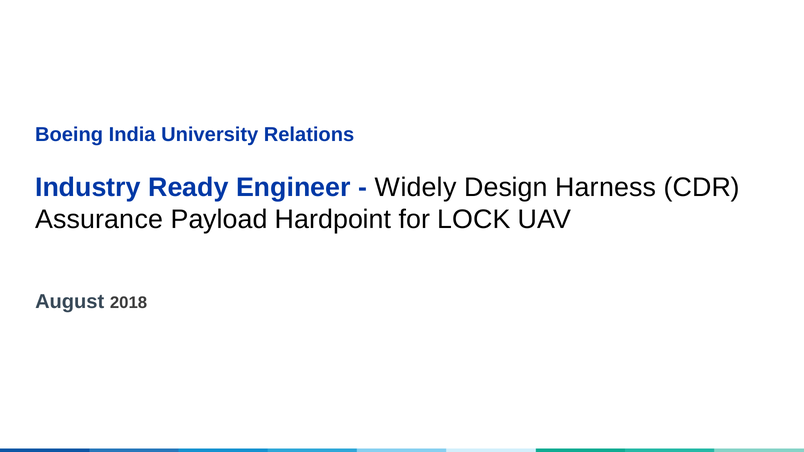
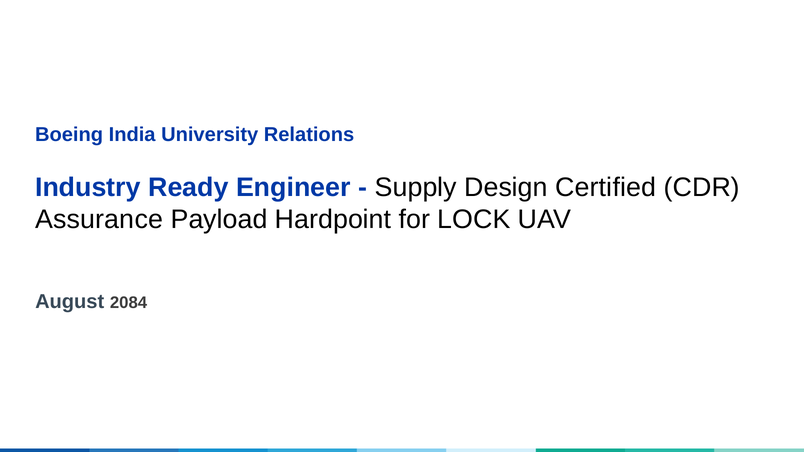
Widely: Widely -> Supply
Harness: Harness -> Certified
2018: 2018 -> 2084
